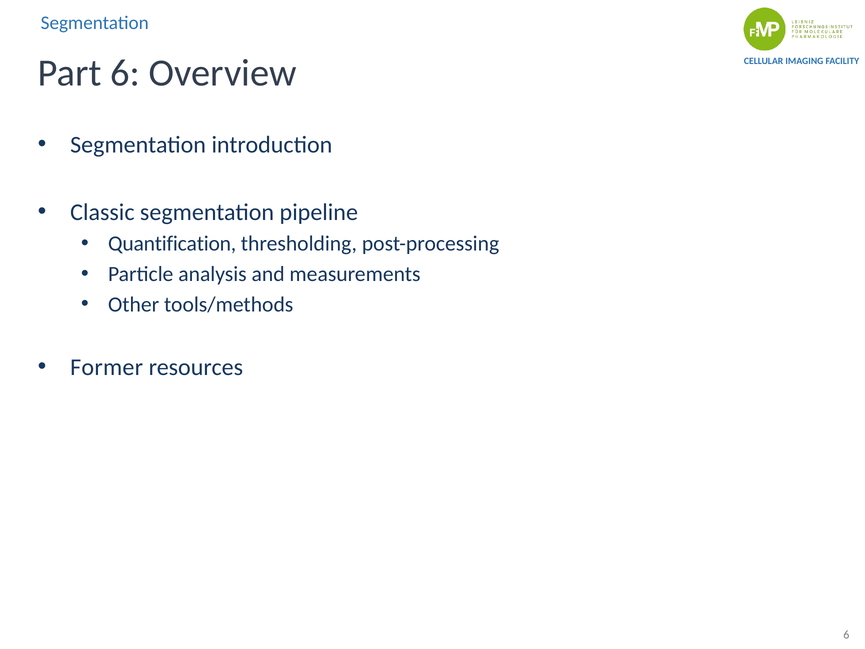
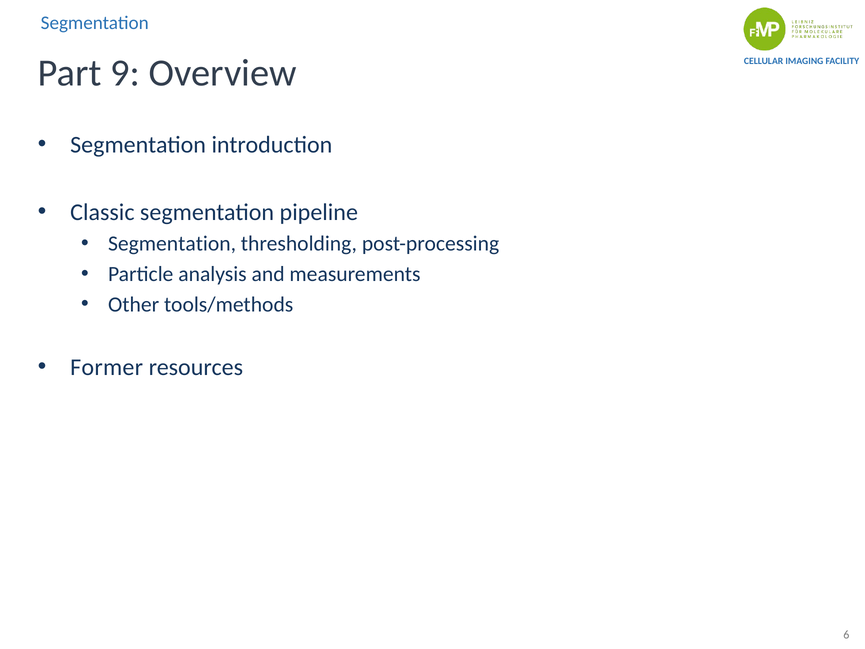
Part 6: 6 -> 9
Quantification at (172, 244): Quantification -> Segmentation
